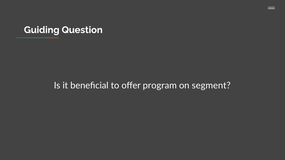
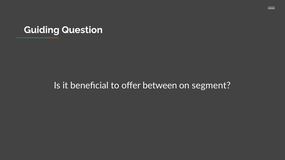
program: program -> between
